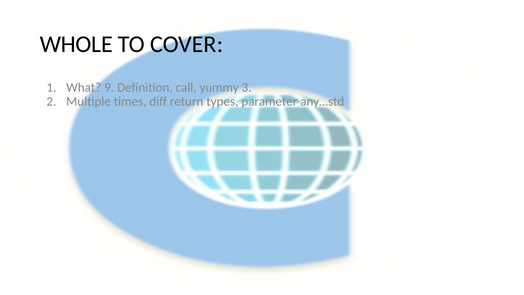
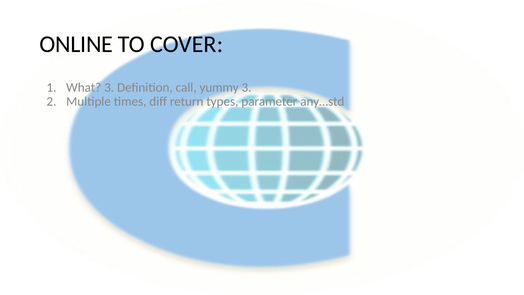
WHOLE: WHOLE -> ONLINE
What 9: 9 -> 3
